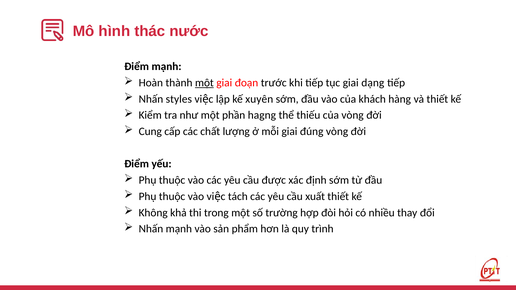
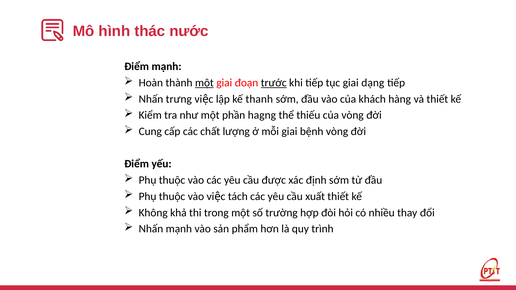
trước underline: none -> present
styles: styles -> trưng
xuyên: xuyên -> thanh
đúng: đúng -> bệnh
